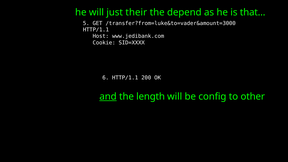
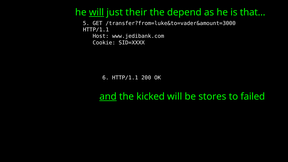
will at (96, 12) underline: none -> present
length: length -> kicked
config: config -> stores
other: other -> failed
